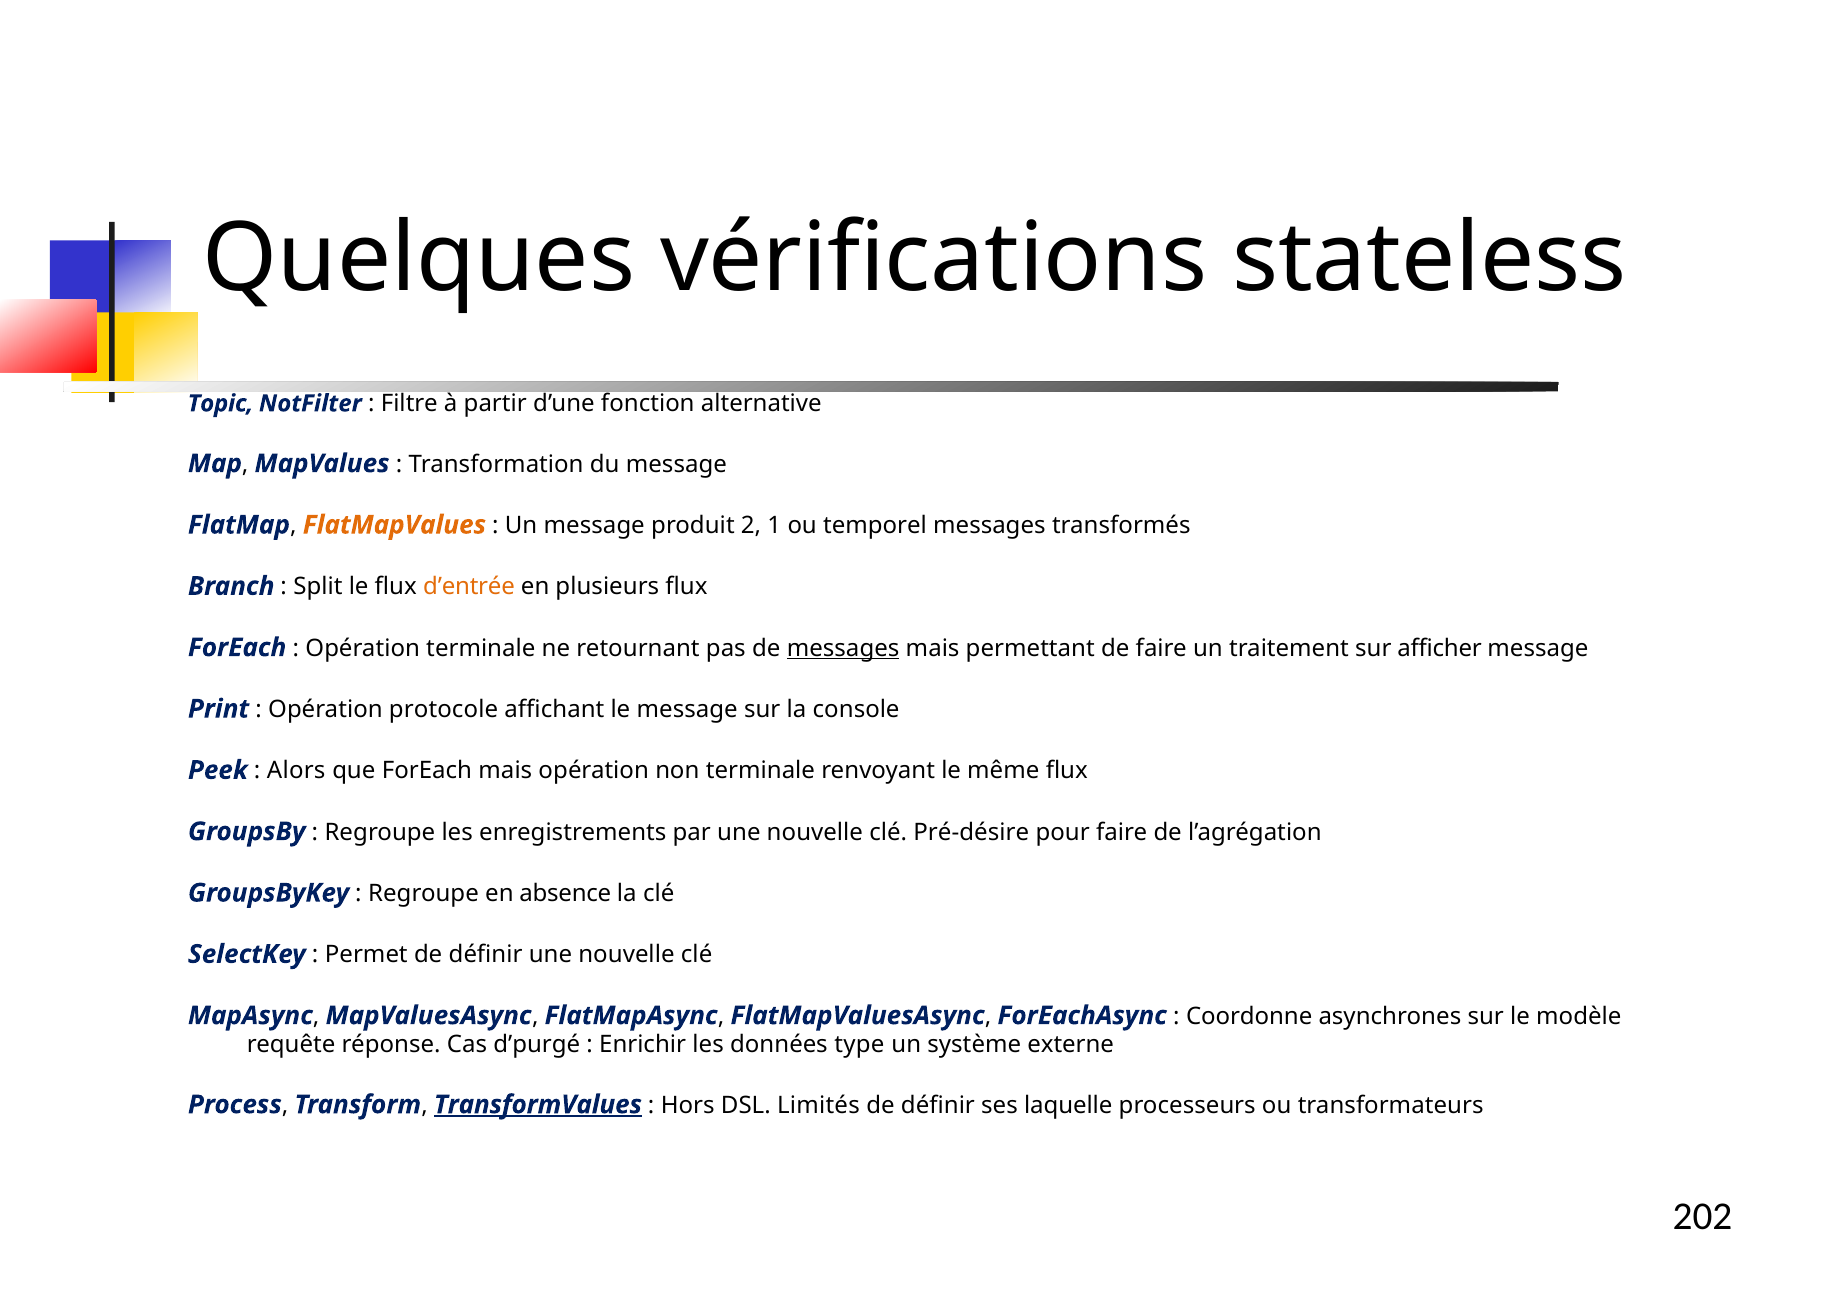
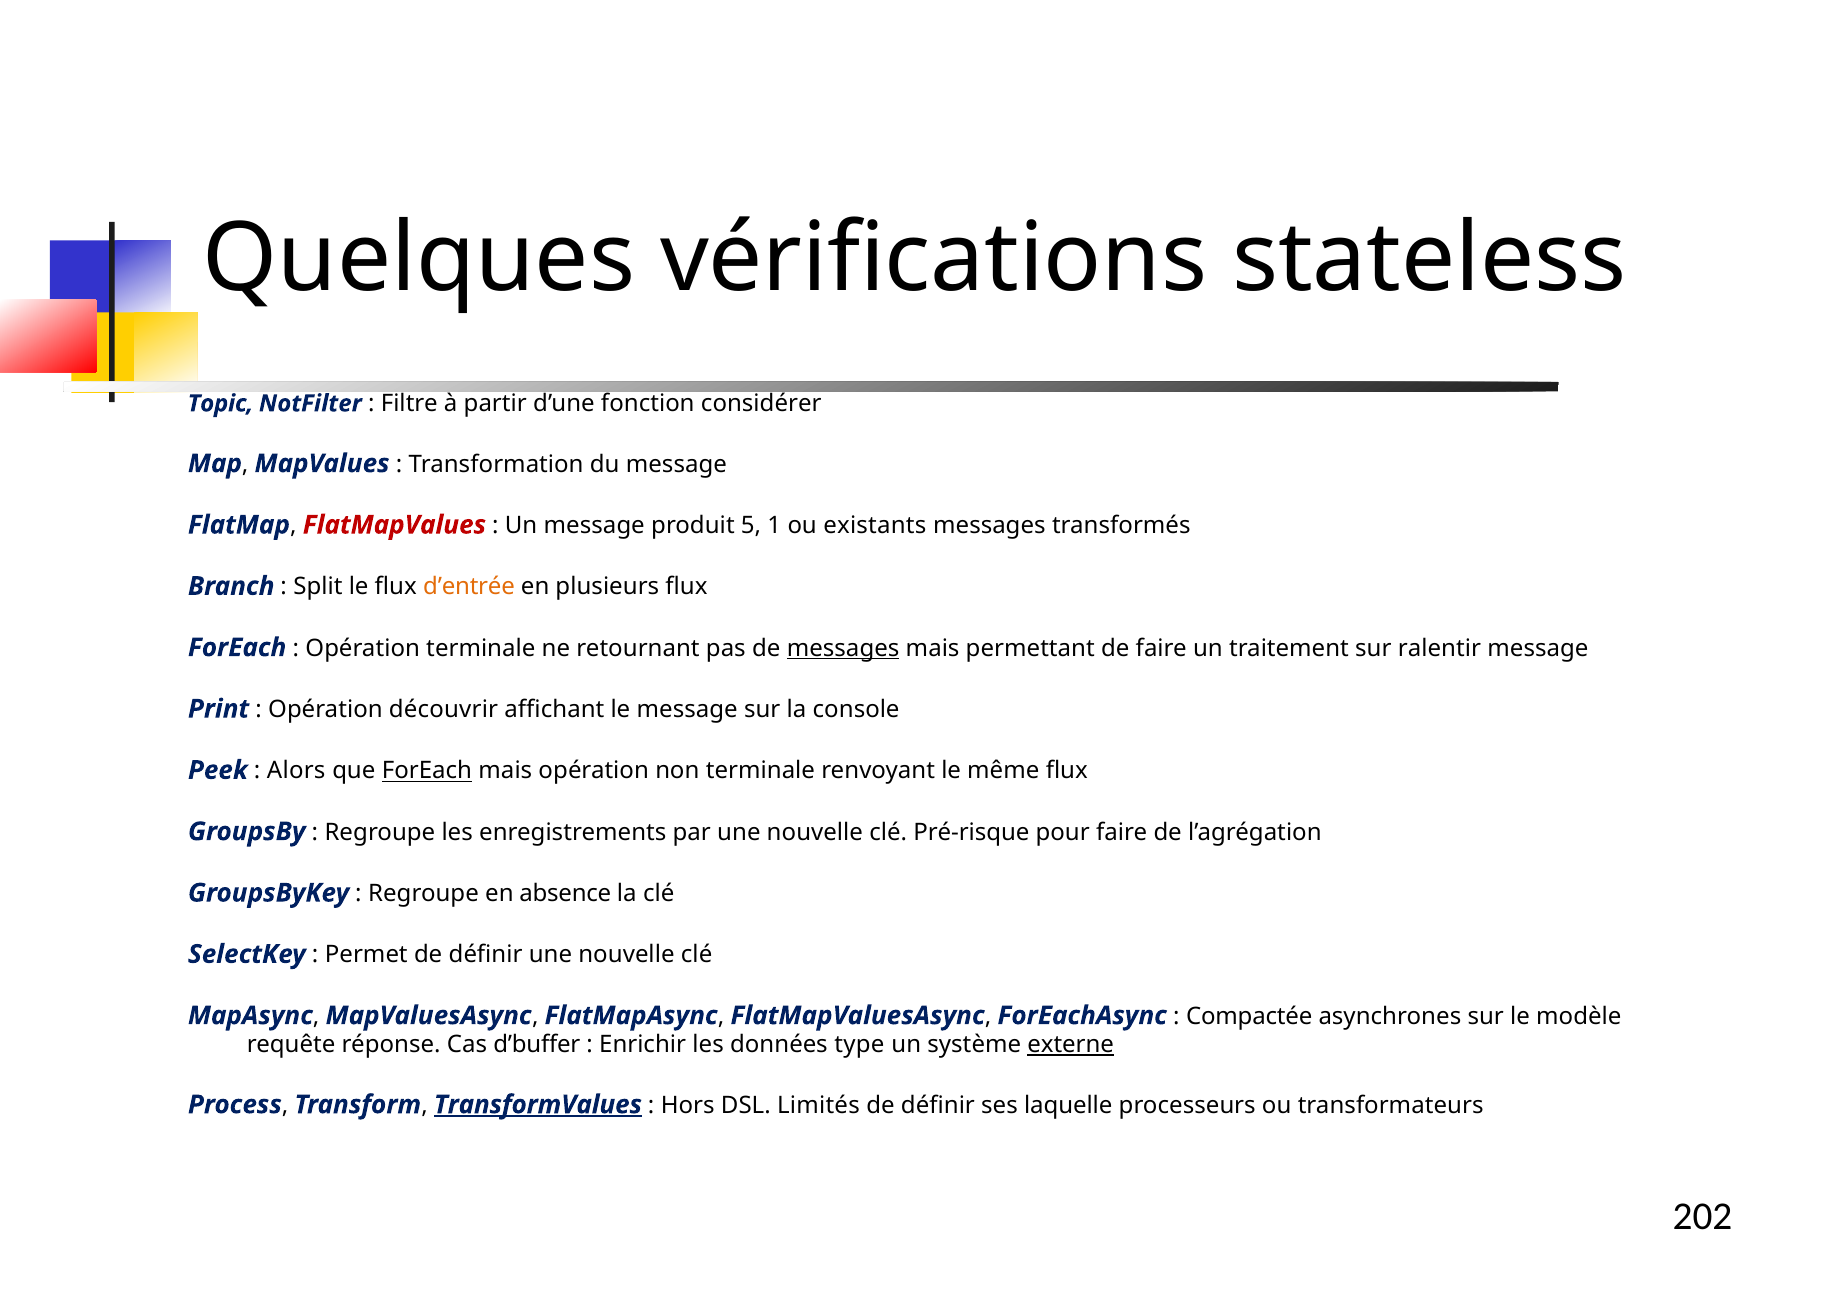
alternative: alternative -> considérer
FlatMapValues colour: orange -> red
2: 2 -> 5
temporel: temporel -> existants
afficher: afficher -> ralentir
protocole: protocole -> découvrir
ForEach at (427, 771) underline: none -> present
Pré-désire: Pré-désire -> Pré-risque
Coordonne: Coordonne -> Compactée
d’purgé: d’purgé -> d’buffer
externe underline: none -> present
